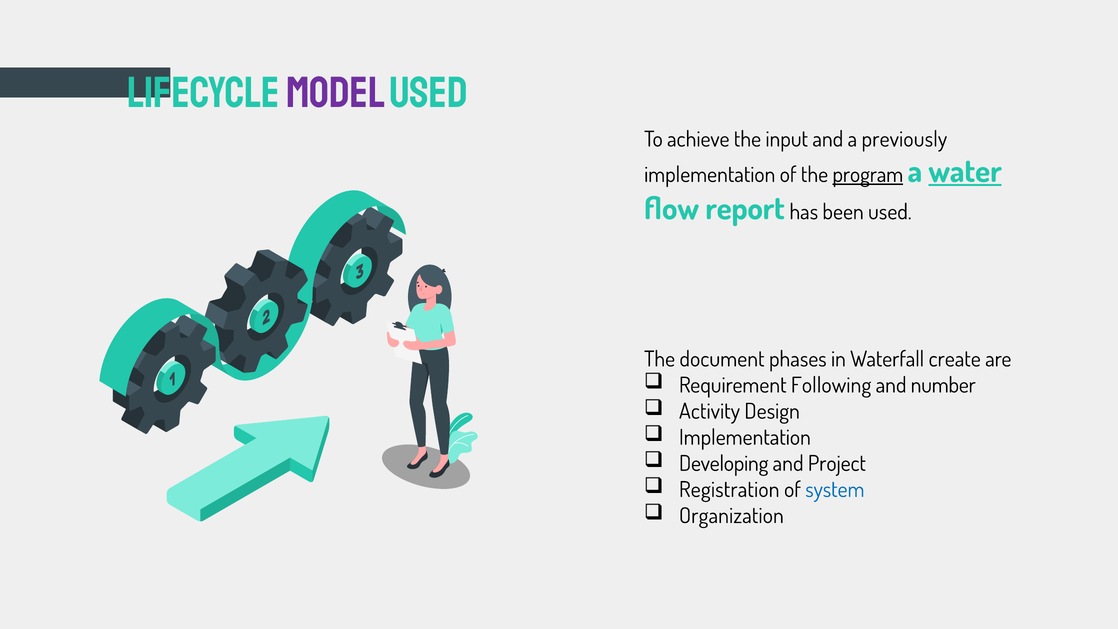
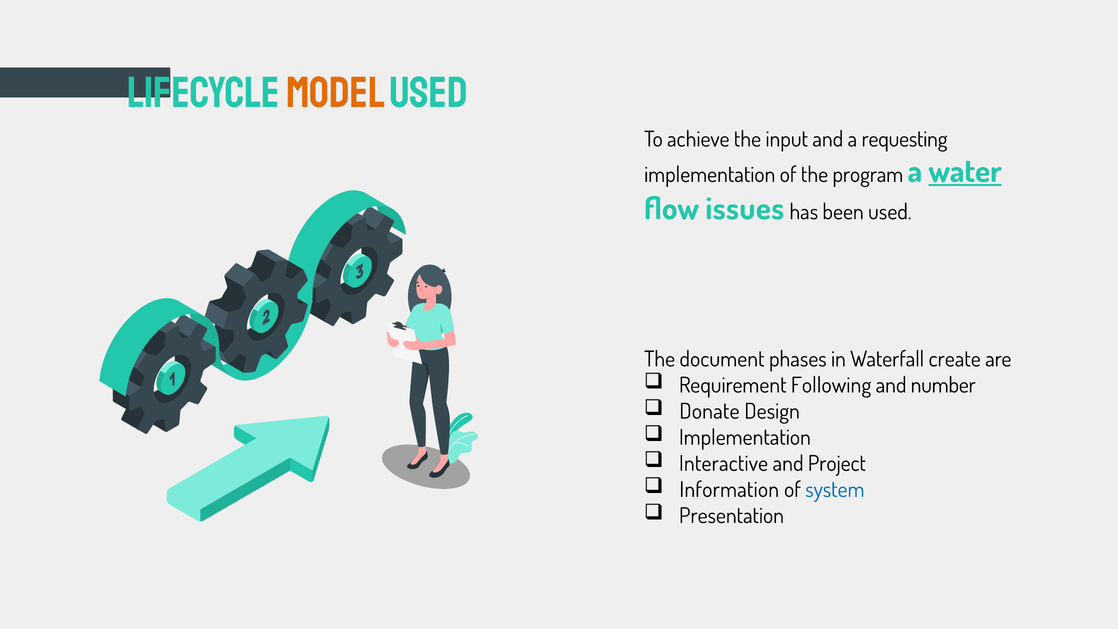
Model colour: purple -> orange
previously: previously -> requesting
program underline: present -> none
report: report -> issues
Activity: Activity -> Donate
Developing: Developing -> Interactive
Registration: Registration -> Information
Organization: Organization -> Presentation
